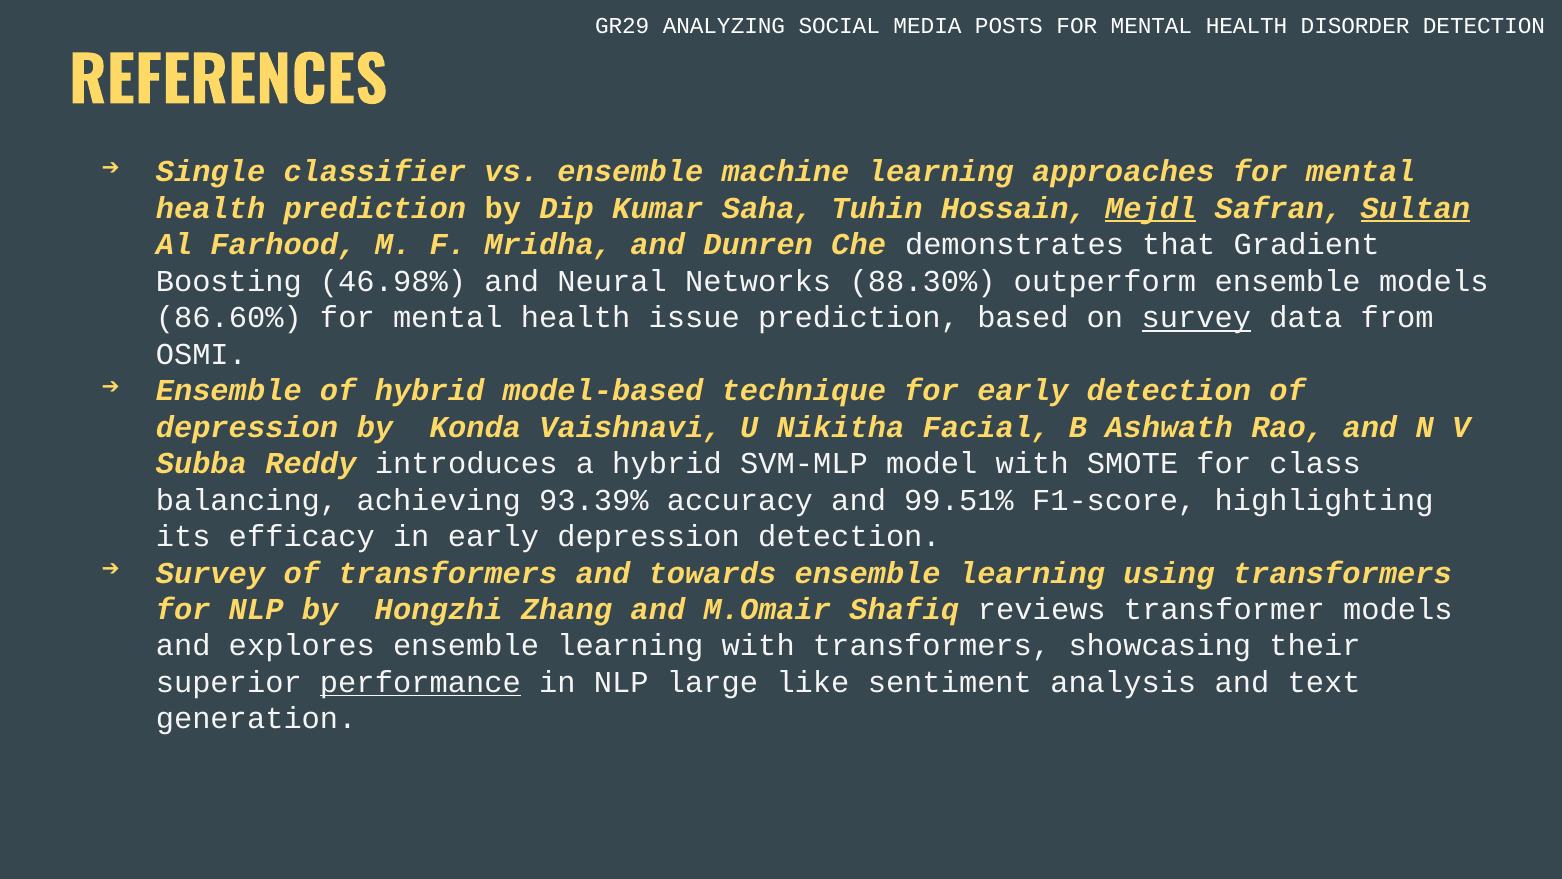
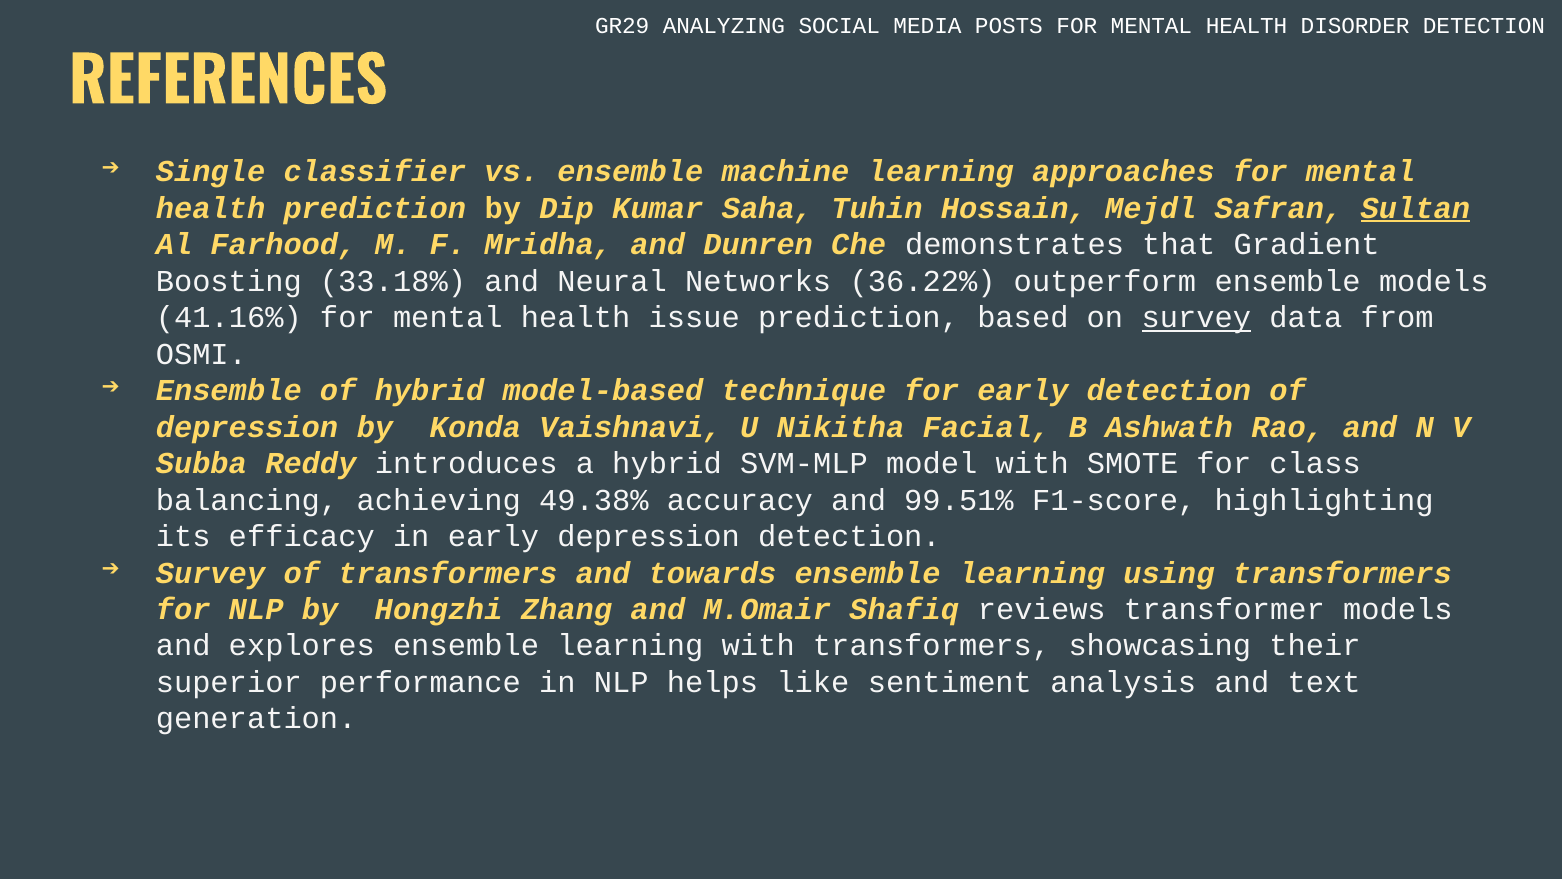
Mejdl underline: present -> none
46.98%: 46.98% -> 33.18%
88.30%: 88.30% -> 36.22%
86.60%: 86.60% -> 41.16%
93.39%: 93.39% -> 49.38%
performance underline: present -> none
large: large -> helps
